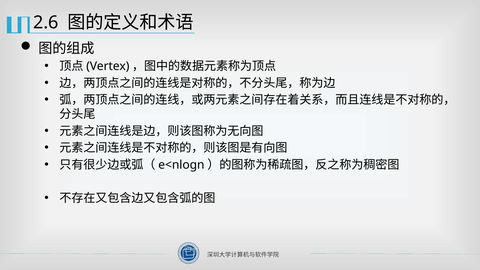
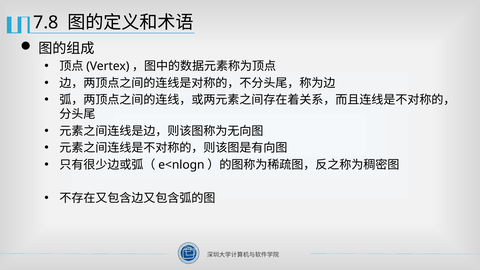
2.6: 2.6 -> 7.8
